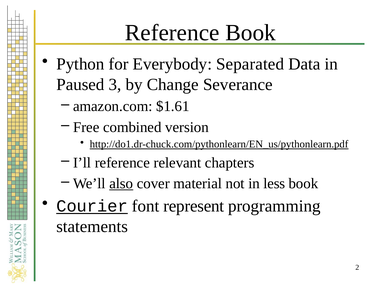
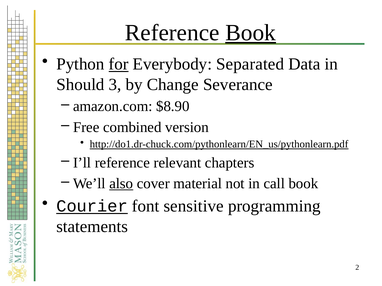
Book at (251, 33) underline: none -> present
for underline: none -> present
Paused: Paused -> Should
$1.61: $1.61 -> $8.90
less: less -> call
represent: represent -> sensitive
